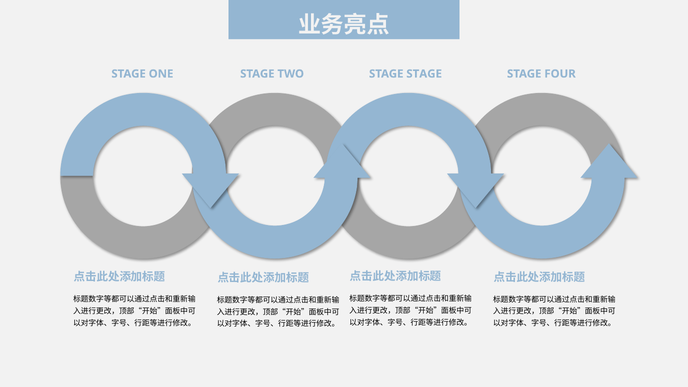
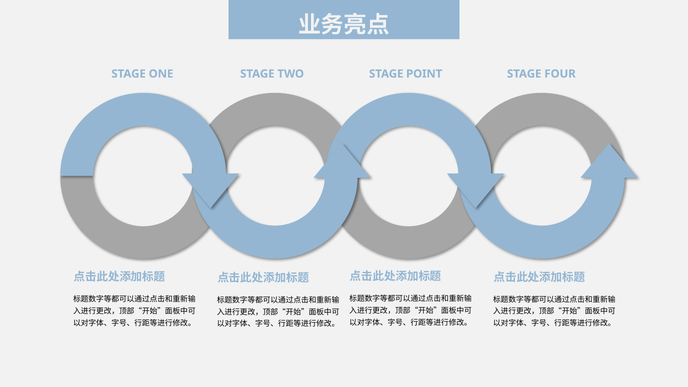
TWO STAGE STAGE: STAGE -> POINT
